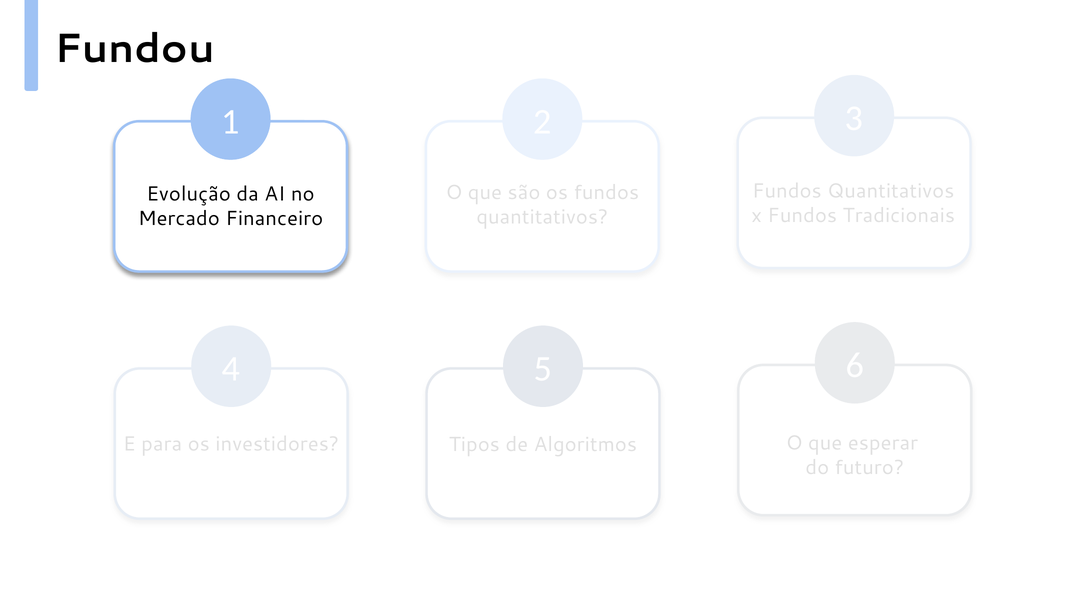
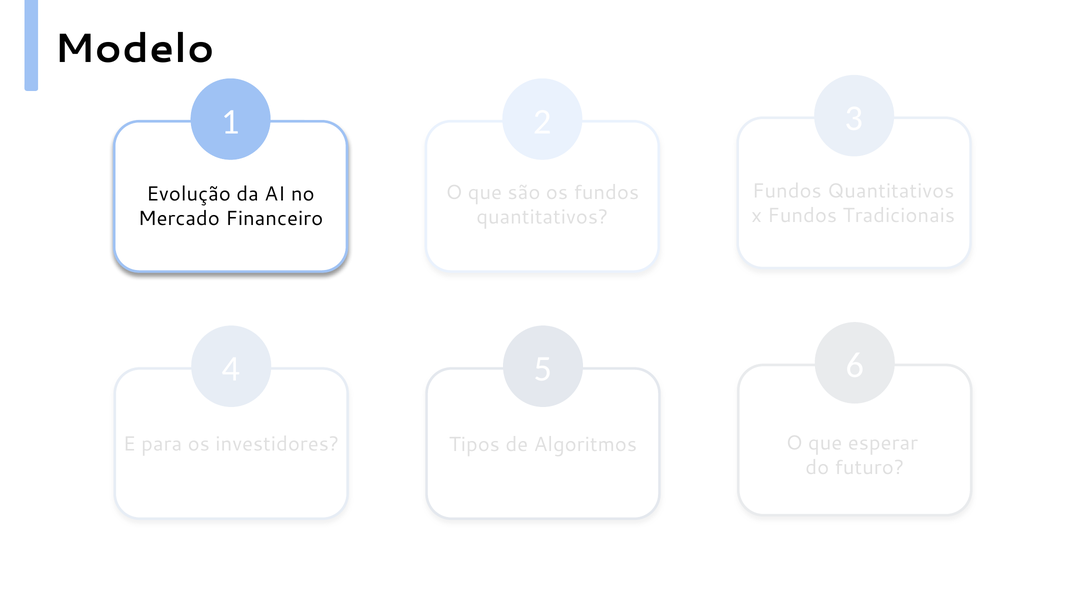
Fundou: Fundou -> Modelo
